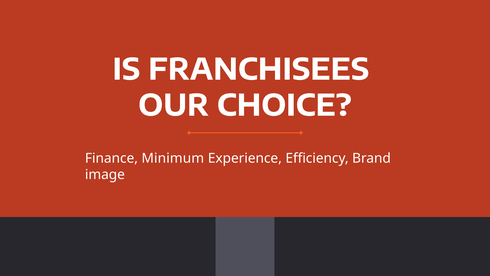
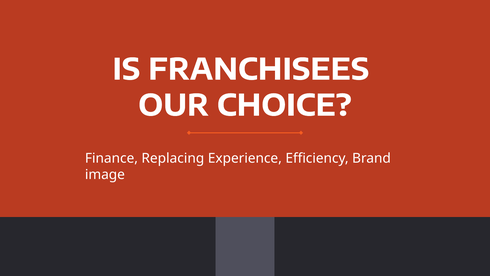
Minimum: Minimum -> Replacing
